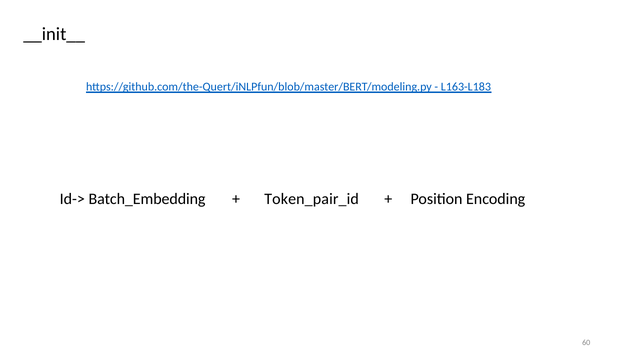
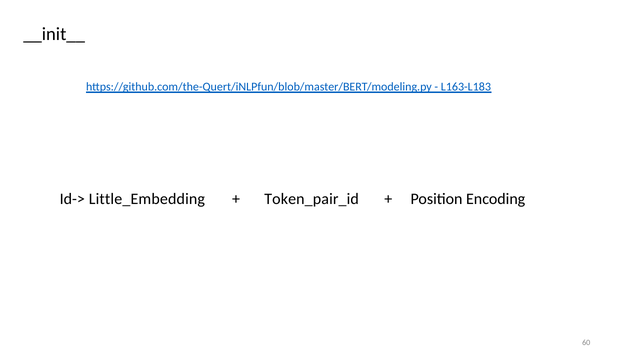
Batch_Embedding: Batch_Embedding -> Little_Embedding
